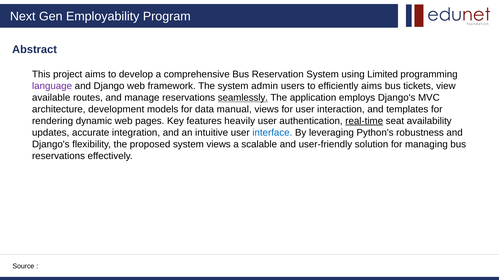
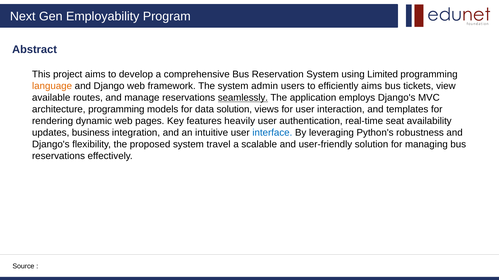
language colour: purple -> orange
architecture development: development -> programming
data manual: manual -> solution
real-time underline: present -> none
accurate: accurate -> business
system views: views -> travel
